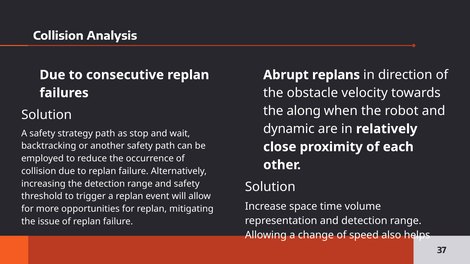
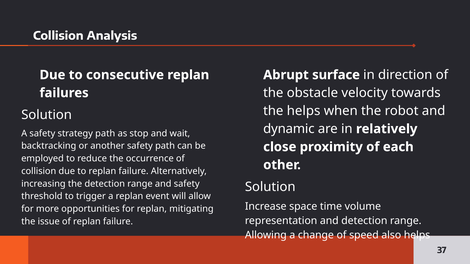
replans: replans -> surface
the along: along -> helps
